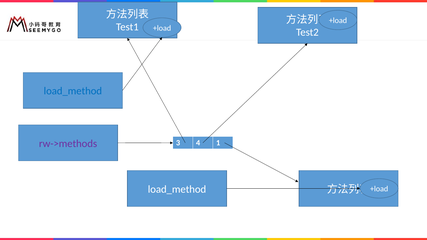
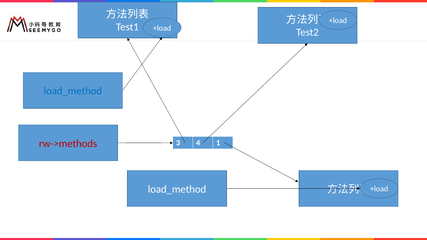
rw->methods colour: purple -> red
